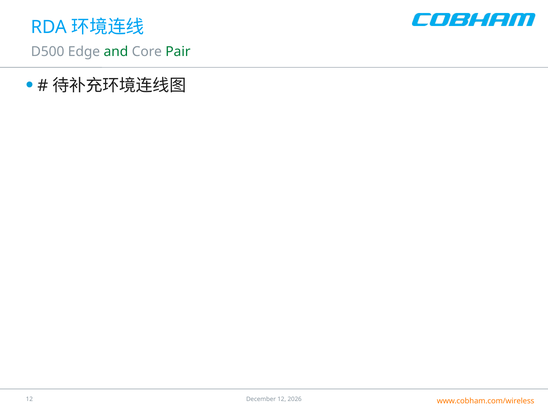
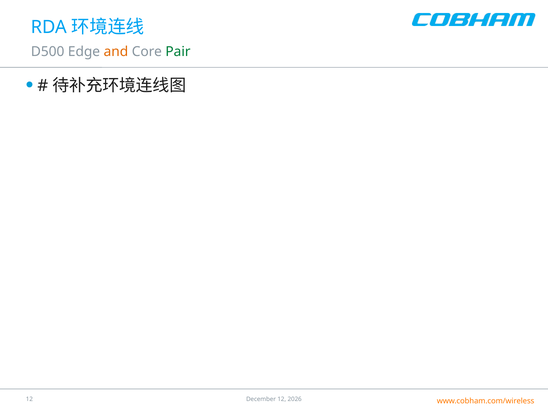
and colour: green -> orange
